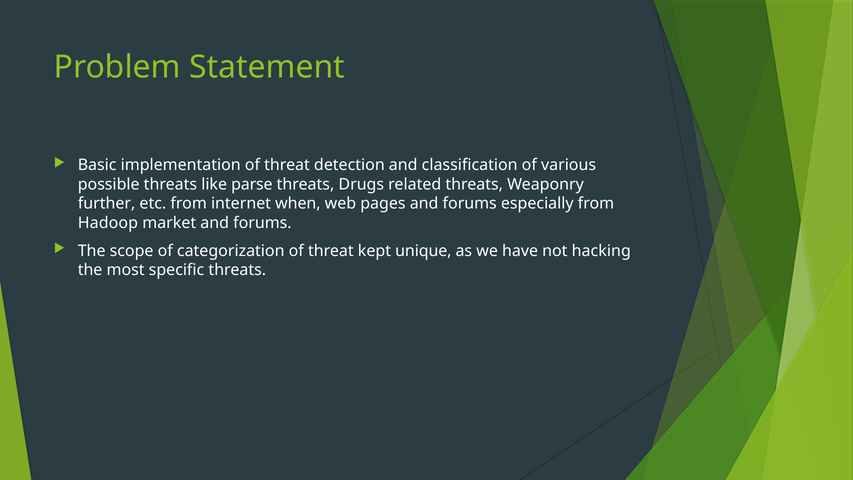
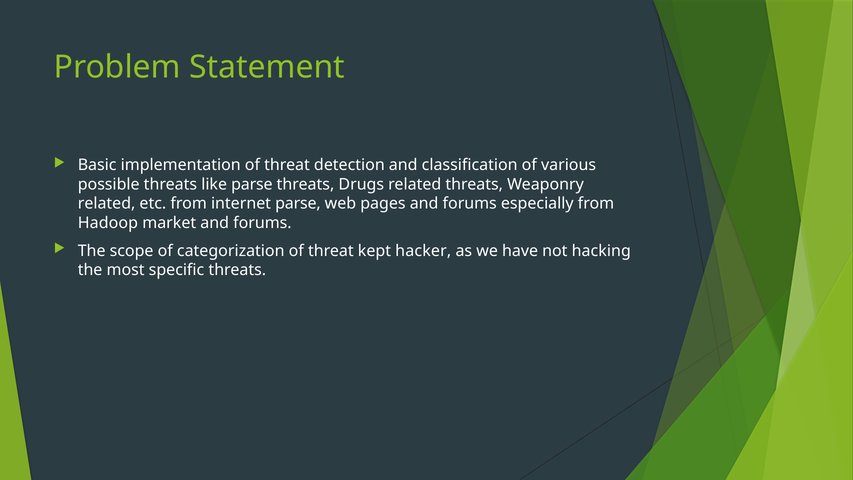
further at (107, 203): further -> related
internet when: when -> parse
unique: unique -> hacker
